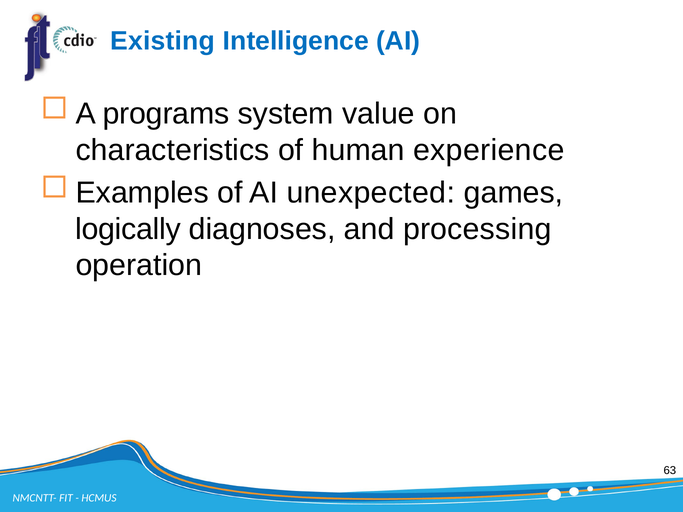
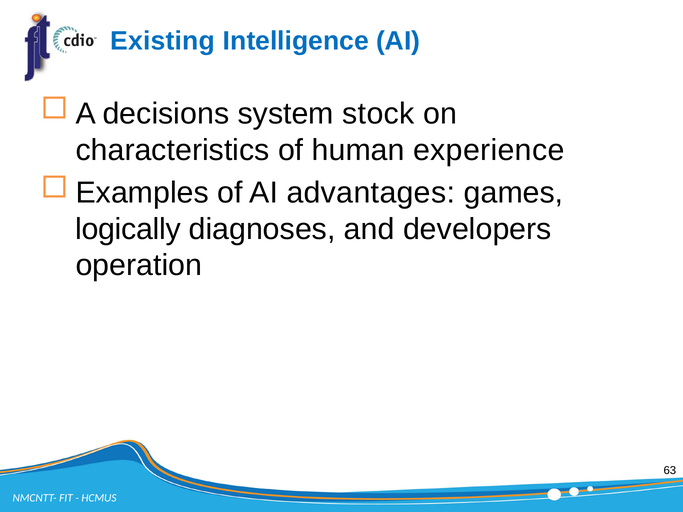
programs: programs -> decisions
value: value -> stock
unexpected: unexpected -> advantages
processing: processing -> developers
